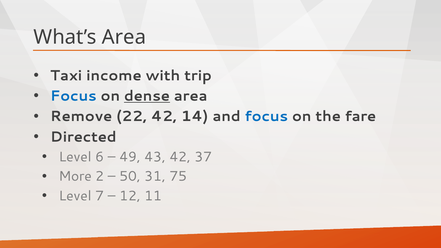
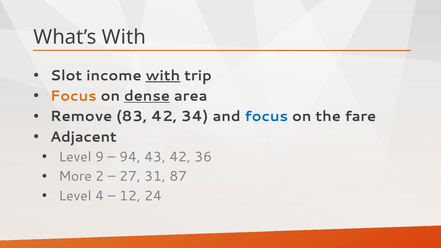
What’s Area: Area -> With
Taxi: Taxi -> Slot
with at (163, 76) underline: none -> present
Focus at (73, 96) colour: blue -> orange
22: 22 -> 83
14: 14 -> 34
Directed: Directed -> Adjacent
6: 6 -> 9
49: 49 -> 94
37: 37 -> 36
50: 50 -> 27
75: 75 -> 87
7: 7 -> 4
11: 11 -> 24
